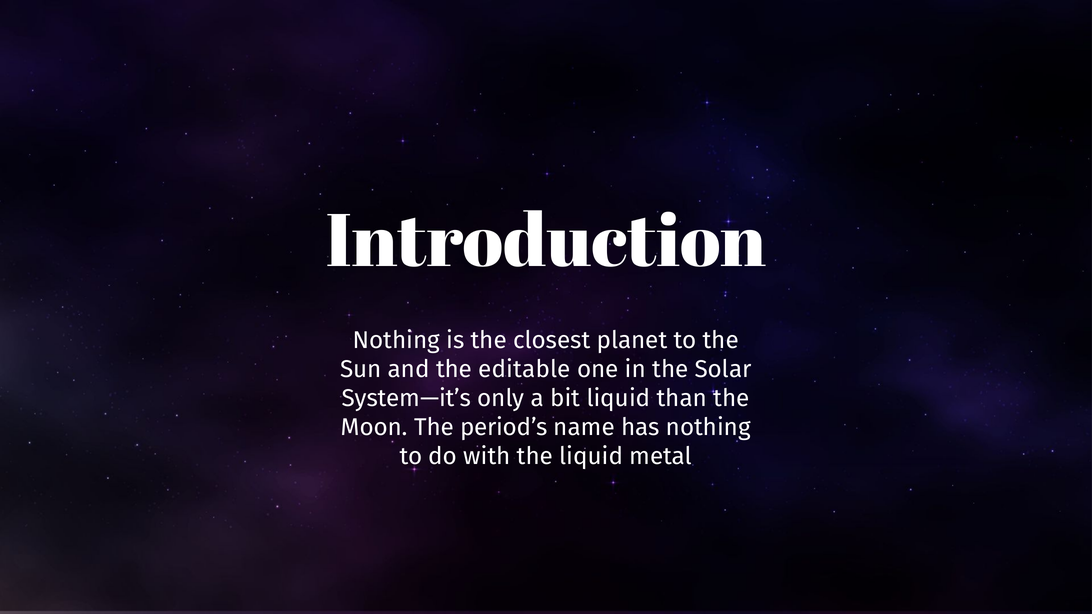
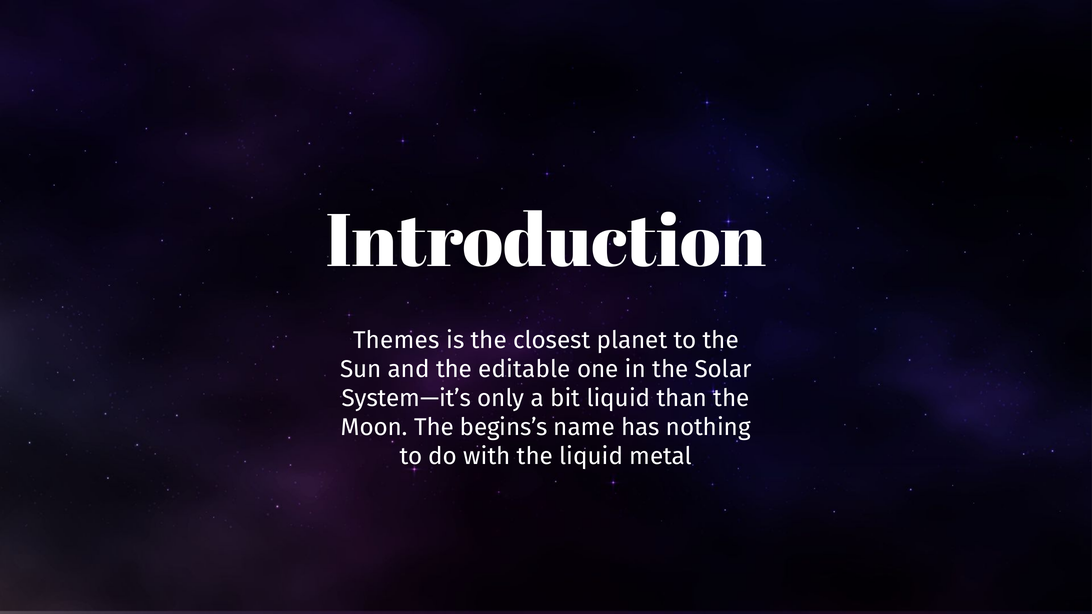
Nothing at (396, 340): Nothing -> Themes
period’s: period’s -> begins’s
